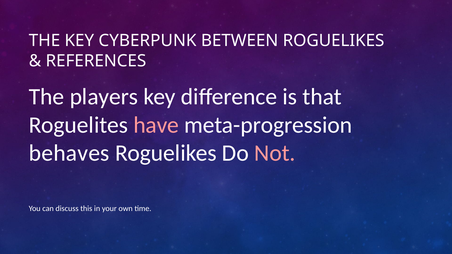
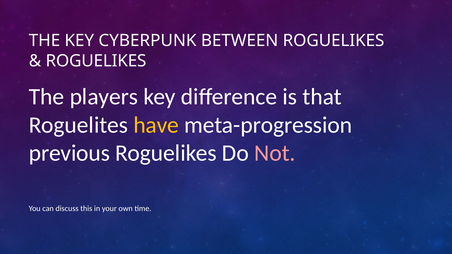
REFERENCES at (96, 61): REFERENCES -> ROGUELIKES
have colour: pink -> yellow
behaves: behaves -> previous
